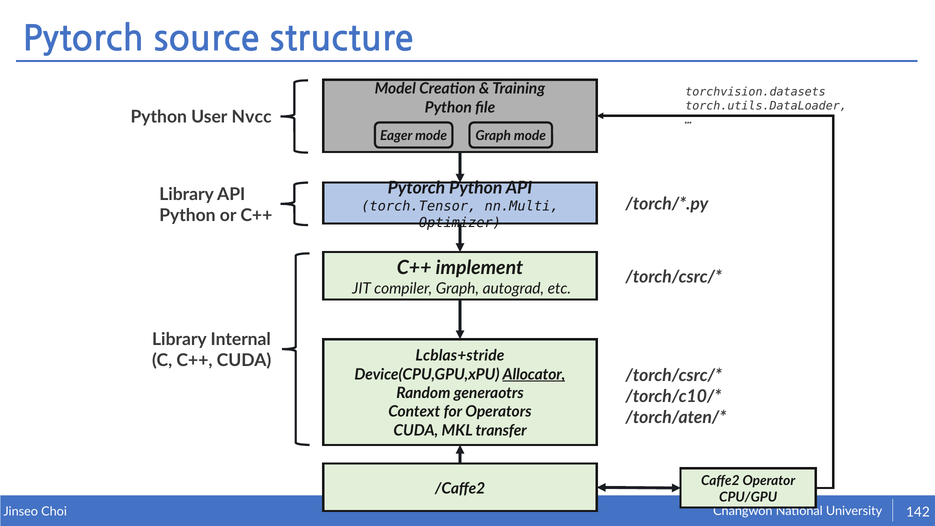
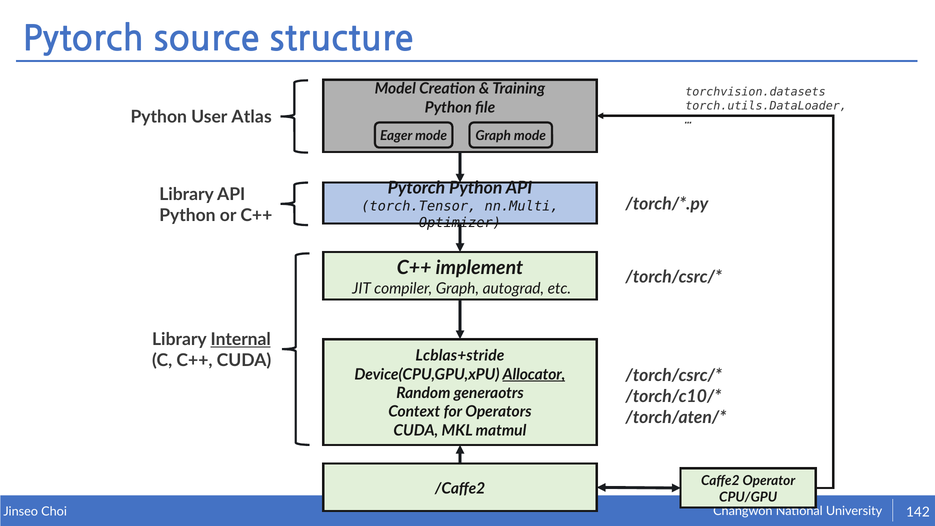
Nvcc: Nvcc -> Atlas
Internal underline: none -> present
transfer: transfer -> matmul
